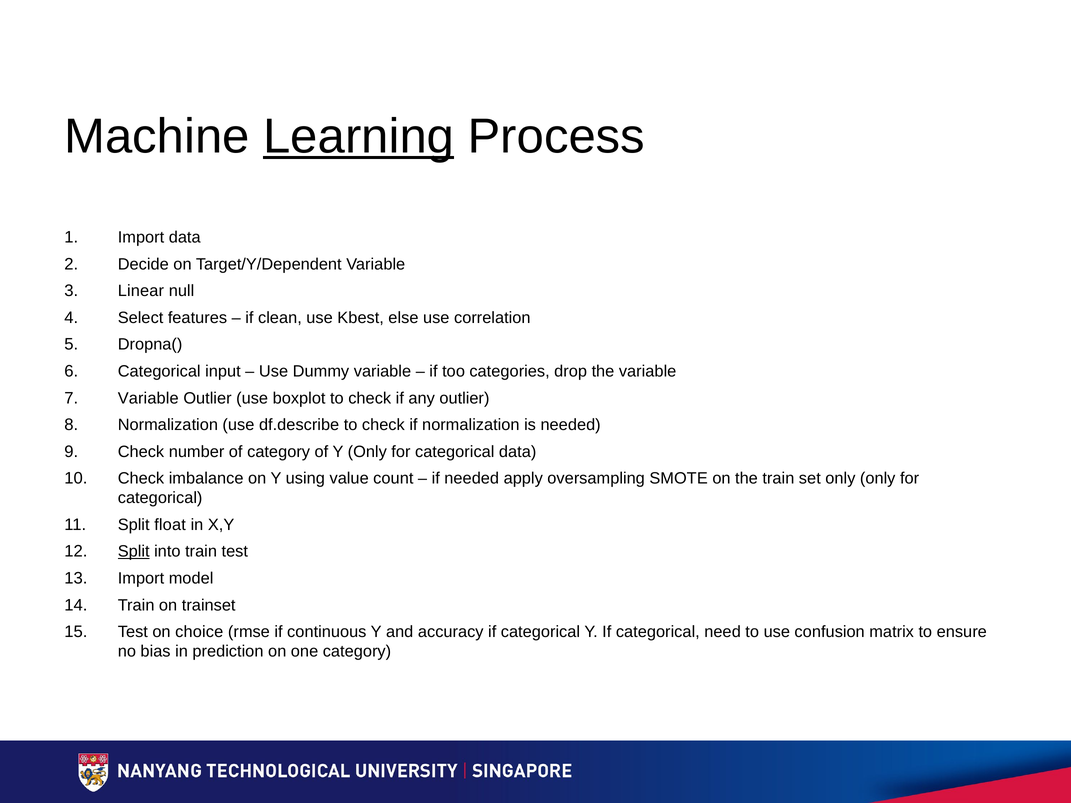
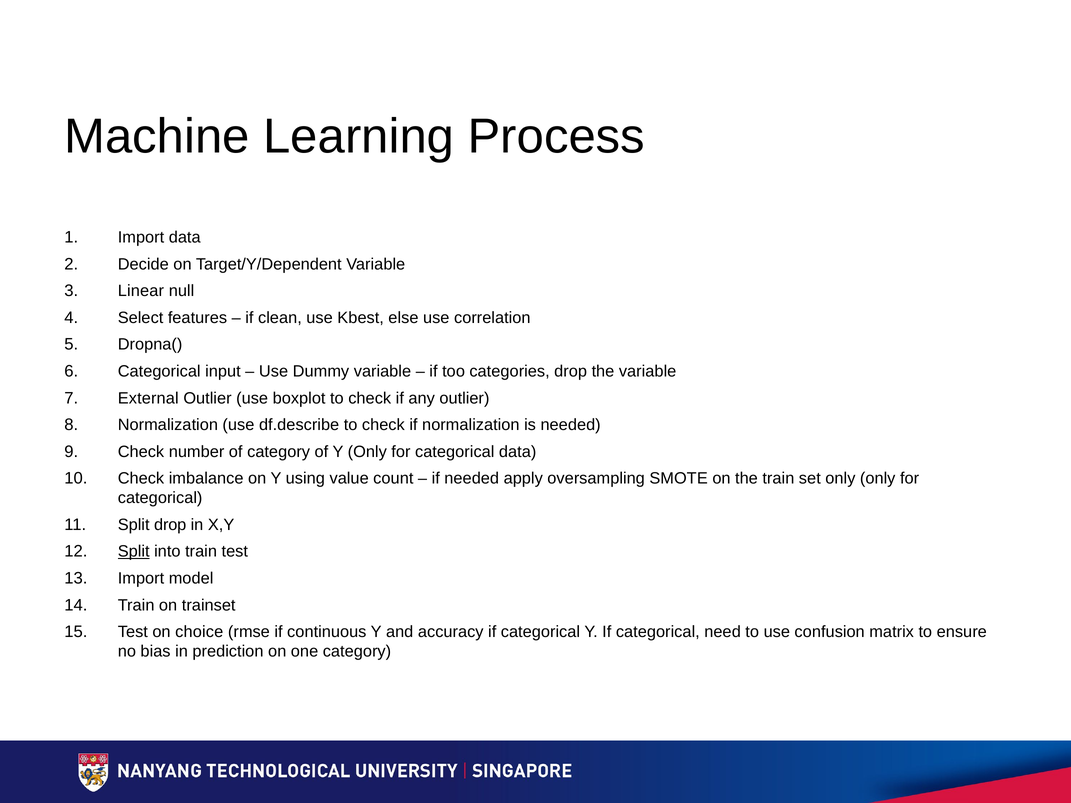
Learning underline: present -> none
Variable at (148, 398): Variable -> External
Split float: float -> drop
